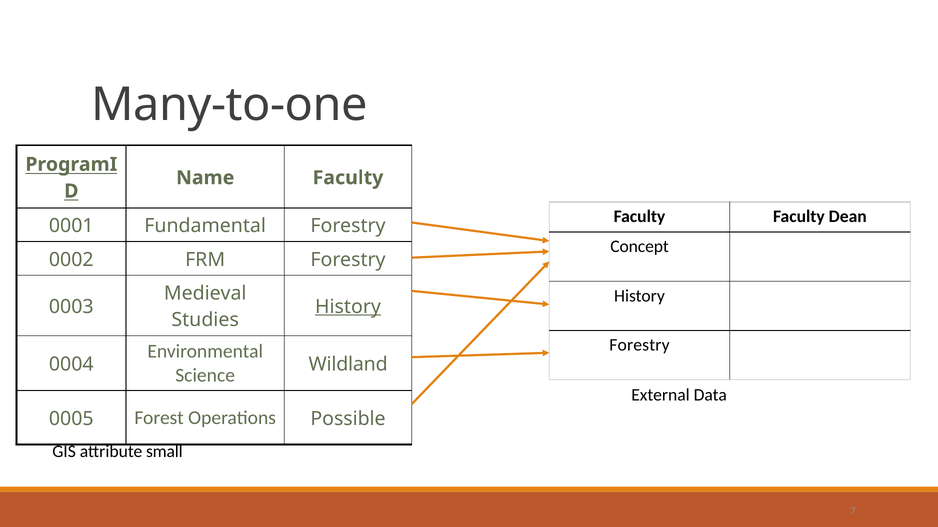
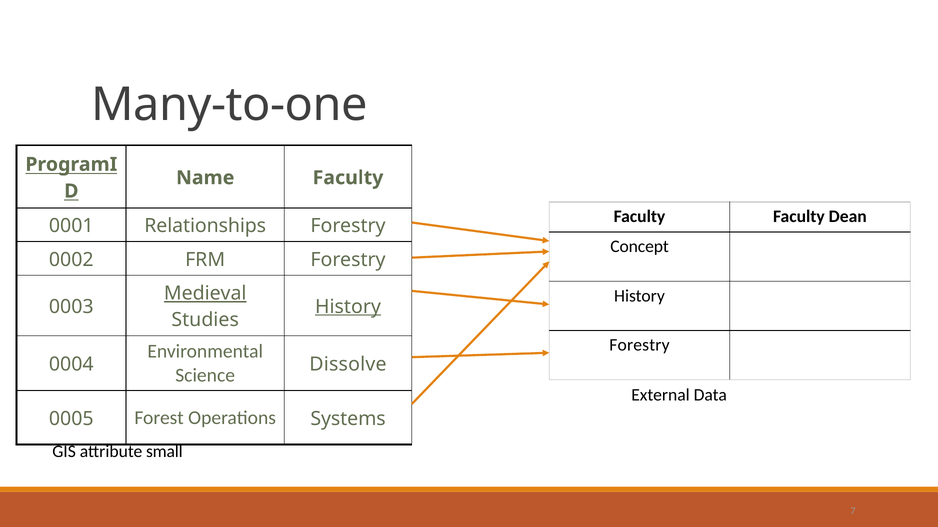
Fundamental: Fundamental -> Relationships
Medieval underline: none -> present
Wildland: Wildland -> Dissolve
Possible: Possible -> Systems
